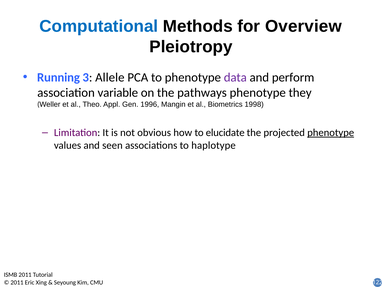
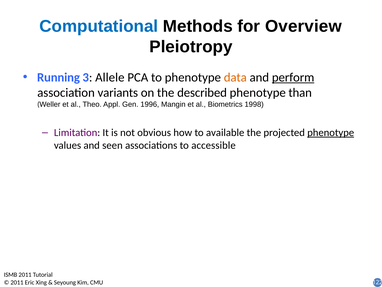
data colour: purple -> orange
perform underline: none -> present
variable: variable -> variants
pathways: pathways -> described
they: they -> than
elucidate: elucidate -> available
haplotype: haplotype -> accessible
